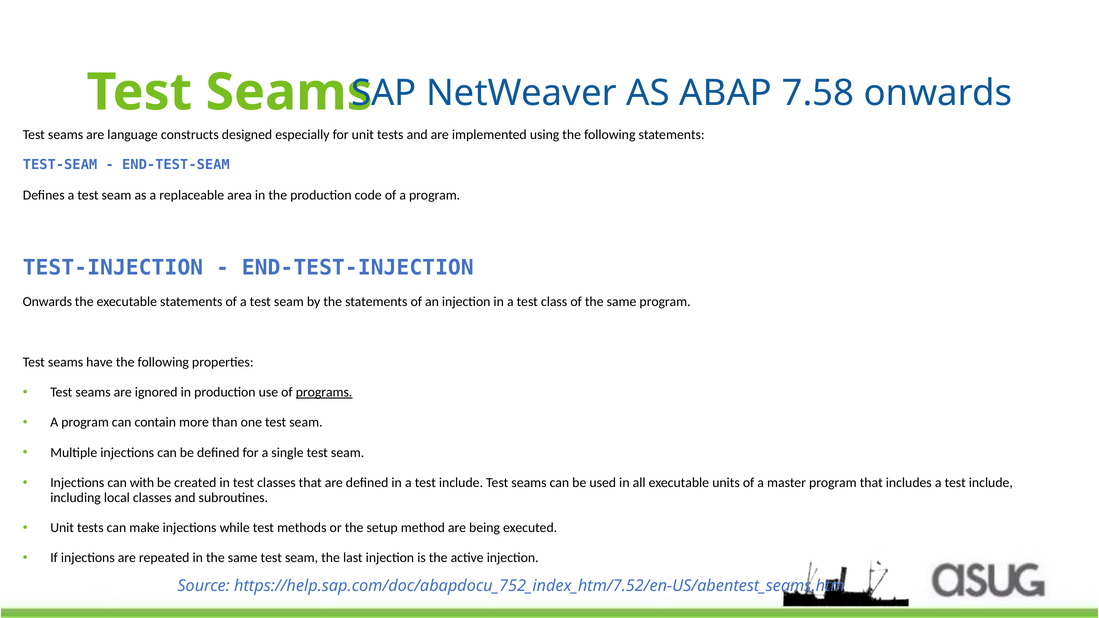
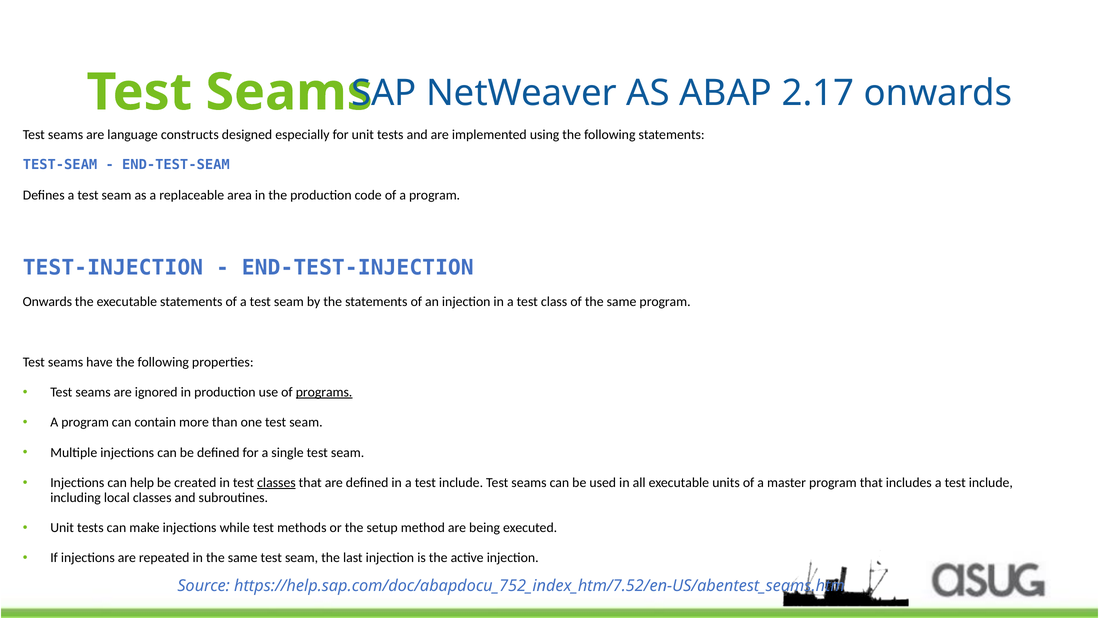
7.58: 7.58 -> 2.17
with: with -> help
classes at (276, 483) underline: none -> present
